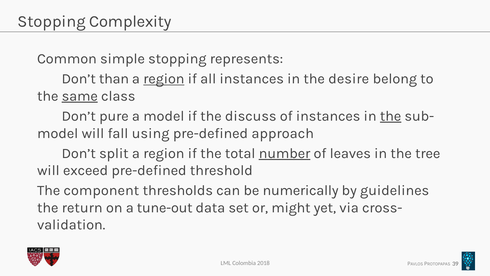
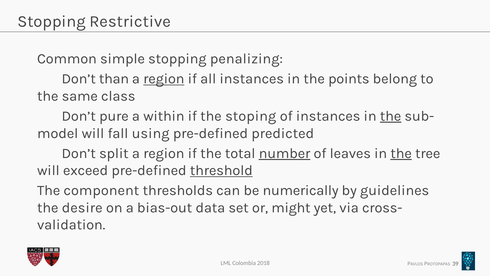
Complexity: Complexity -> Restrictive
represents: represents -> penalizing
desire: desire -> points
same underline: present -> none
a model: model -> within
discuss: discuss -> stoping
approach: approach -> predicted
the at (401, 153) underline: none -> present
threshold underline: none -> present
return: return -> desire
tune-out: tune-out -> bias-out
